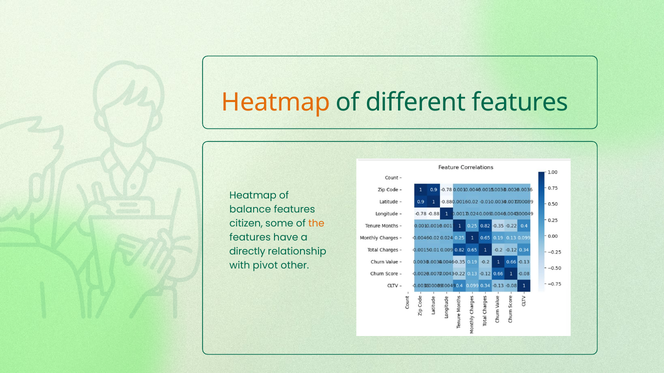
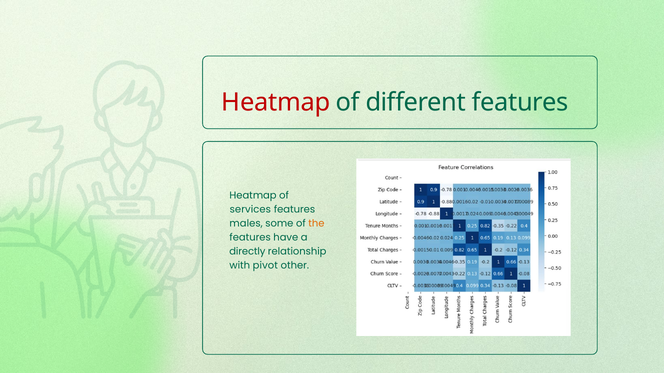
Heatmap at (276, 103) colour: orange -> red
balance: balance -> services
citizen: citizen -> males
